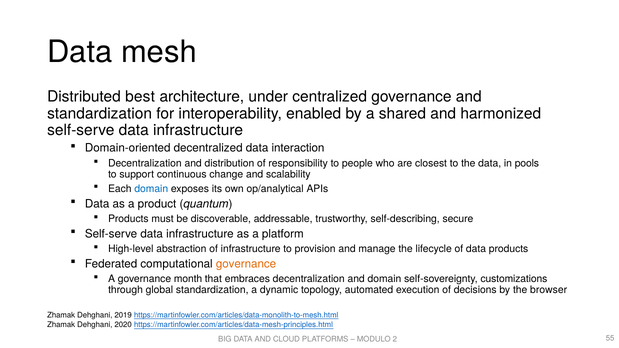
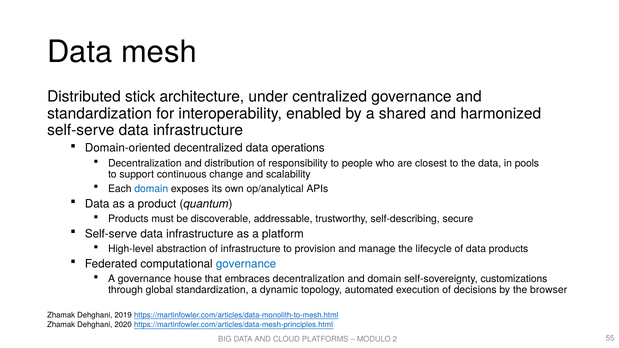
best: best -> stick
interaction: interaction -> operations
governance at (246, 264) colour: orange -> blue
month: month -> house
